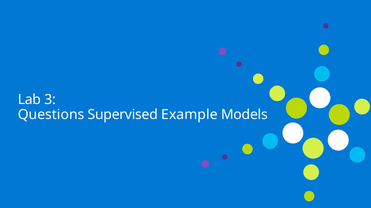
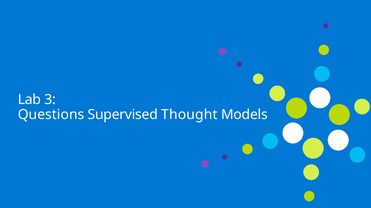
Example: Example -> Thought
